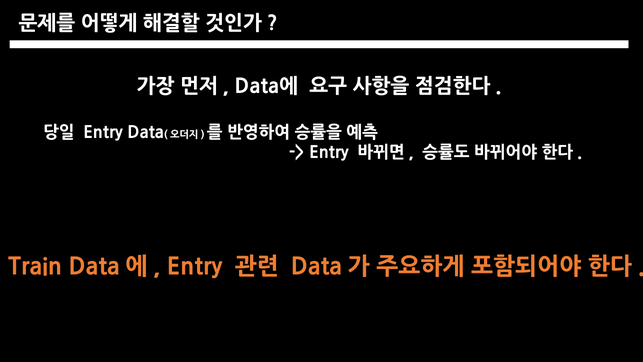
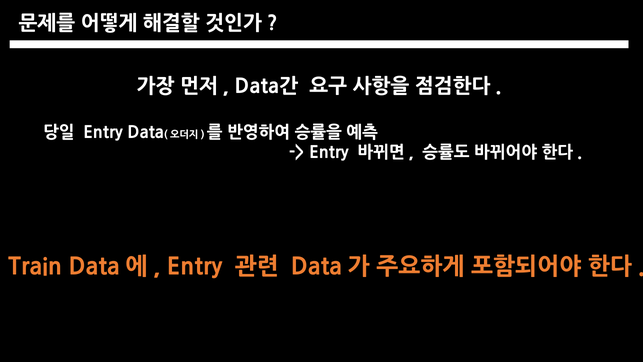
Data에 at (266, 87): Data에 -> Data간
